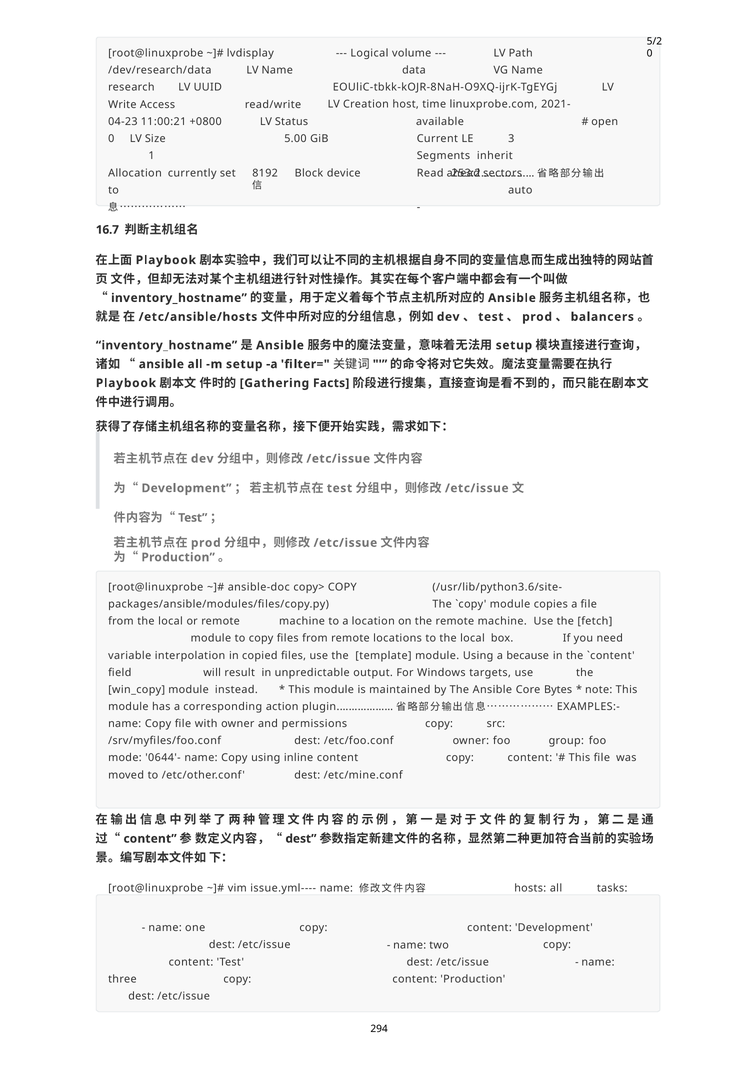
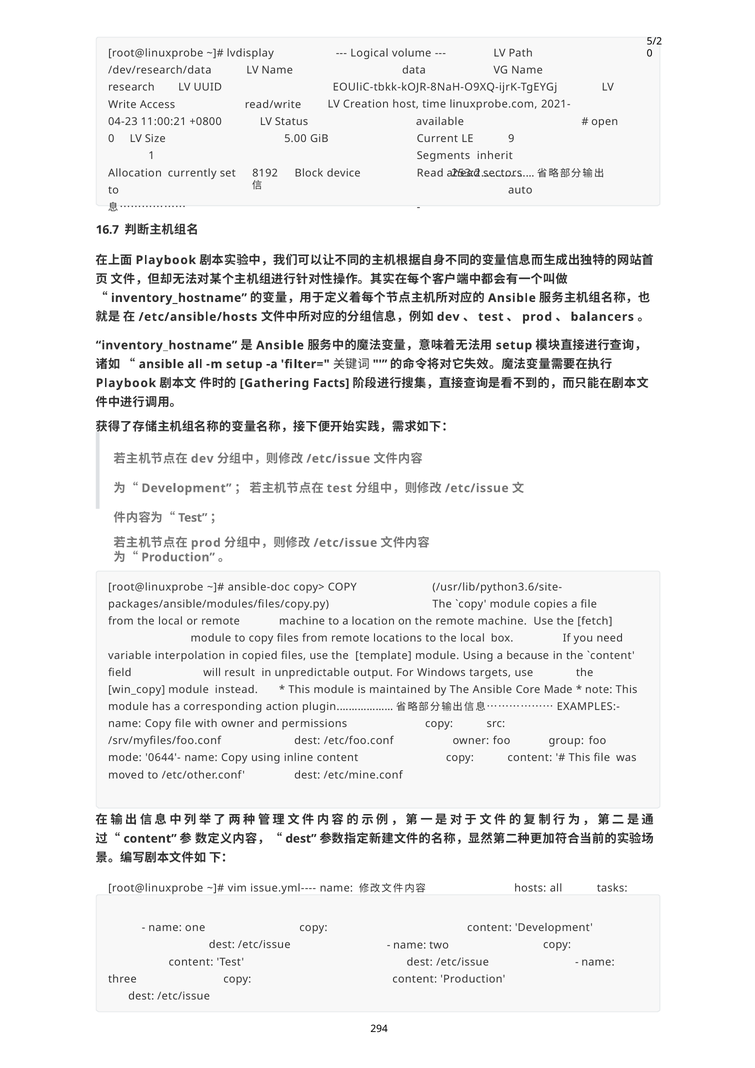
3: 3 -> 9
Bytes: Bytes -> Made
